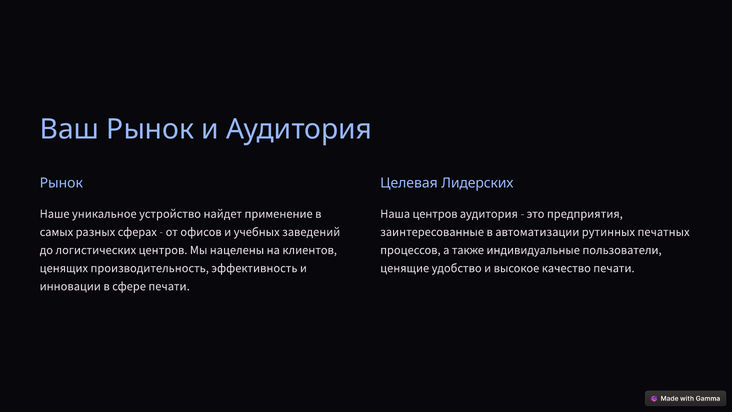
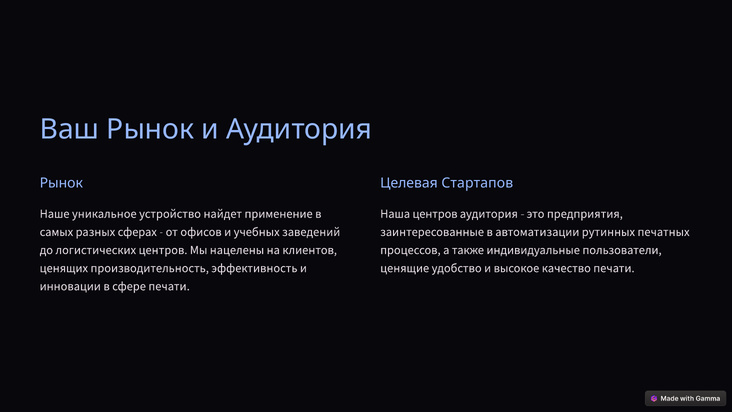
Лидерских: Лидерских -> Стартапов
